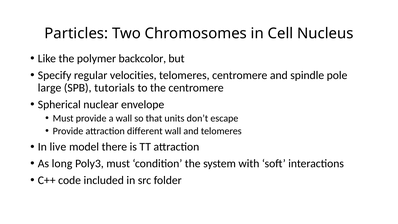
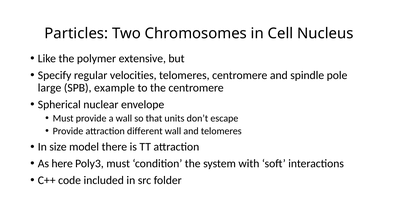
backcolor: backcolor -> extensive
tutorials: tutorials -> example
live: live -> size
long: long -> here
